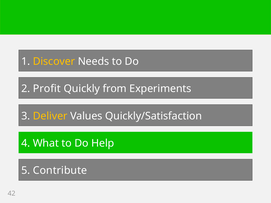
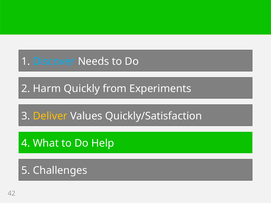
Discover colour: yellow -> light blue
Profit: Profit -> Harm
Contribute: Contribute -> Challenges
